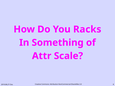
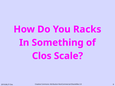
Attr at (42, 56): Attr -> Clos
